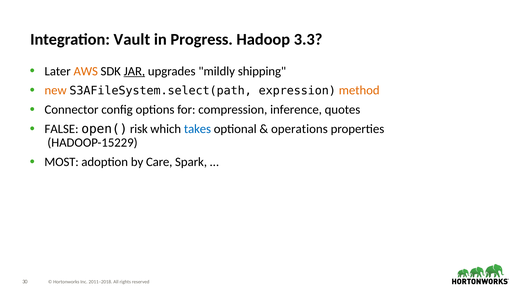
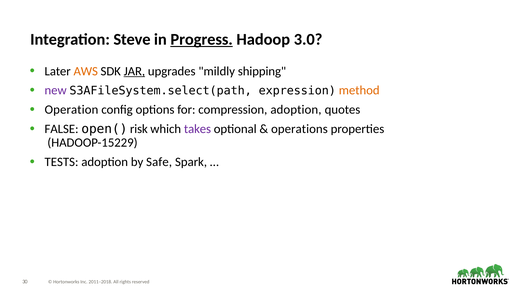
Vault: Vault -> Steve
Progress underline: none -> present
3.3: 3.3 -> 3.0
new colour: orange -> purple
Connector: Connector -> Operation
compression inference: inference -> adoption
takes colour: blue -> purple
MOST: MOST -> TESTS
Care: Care -> Safe
